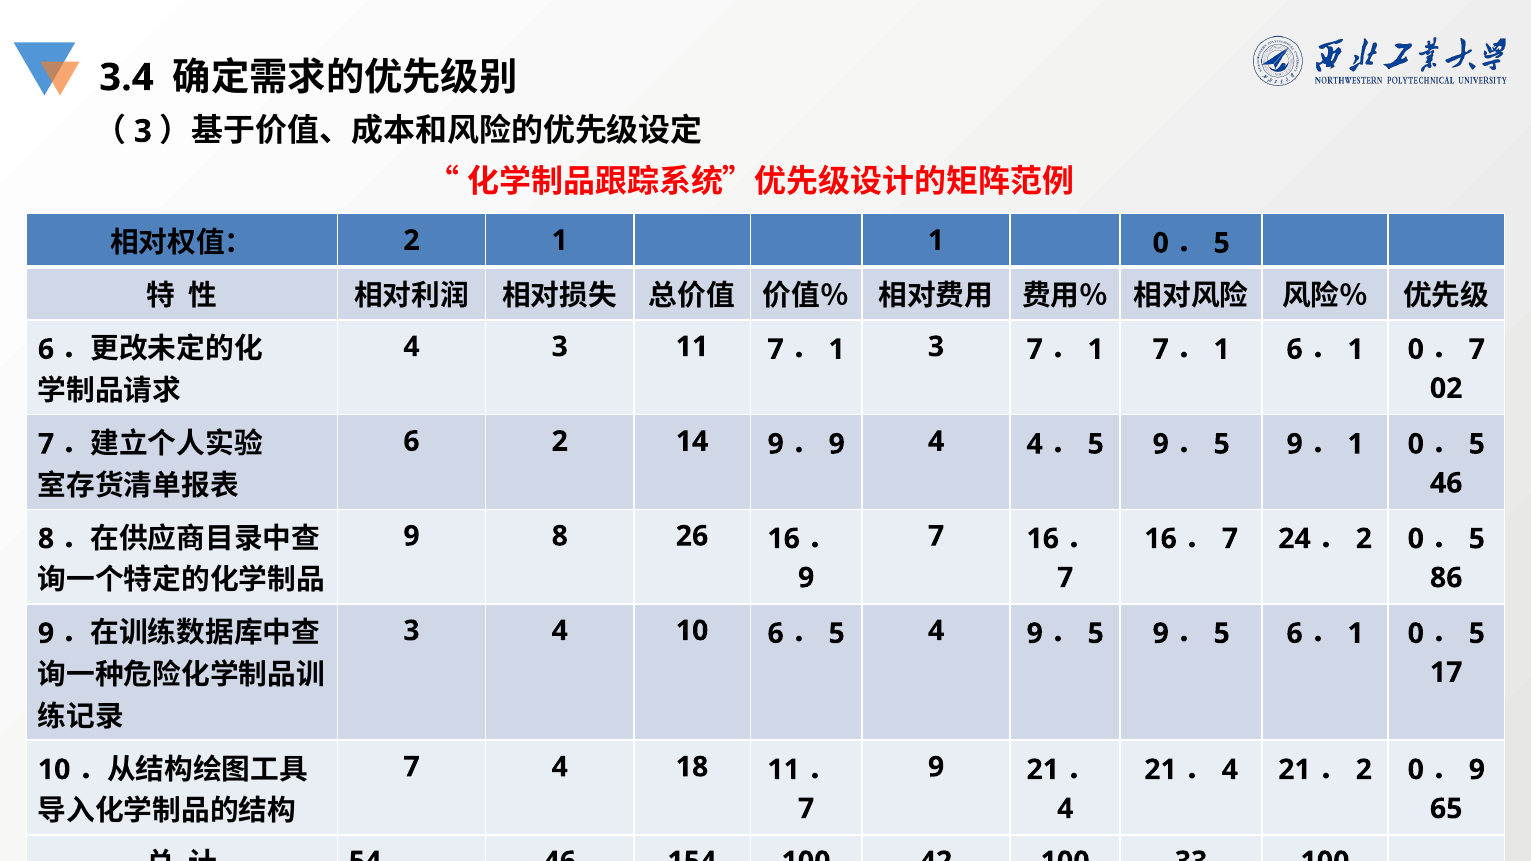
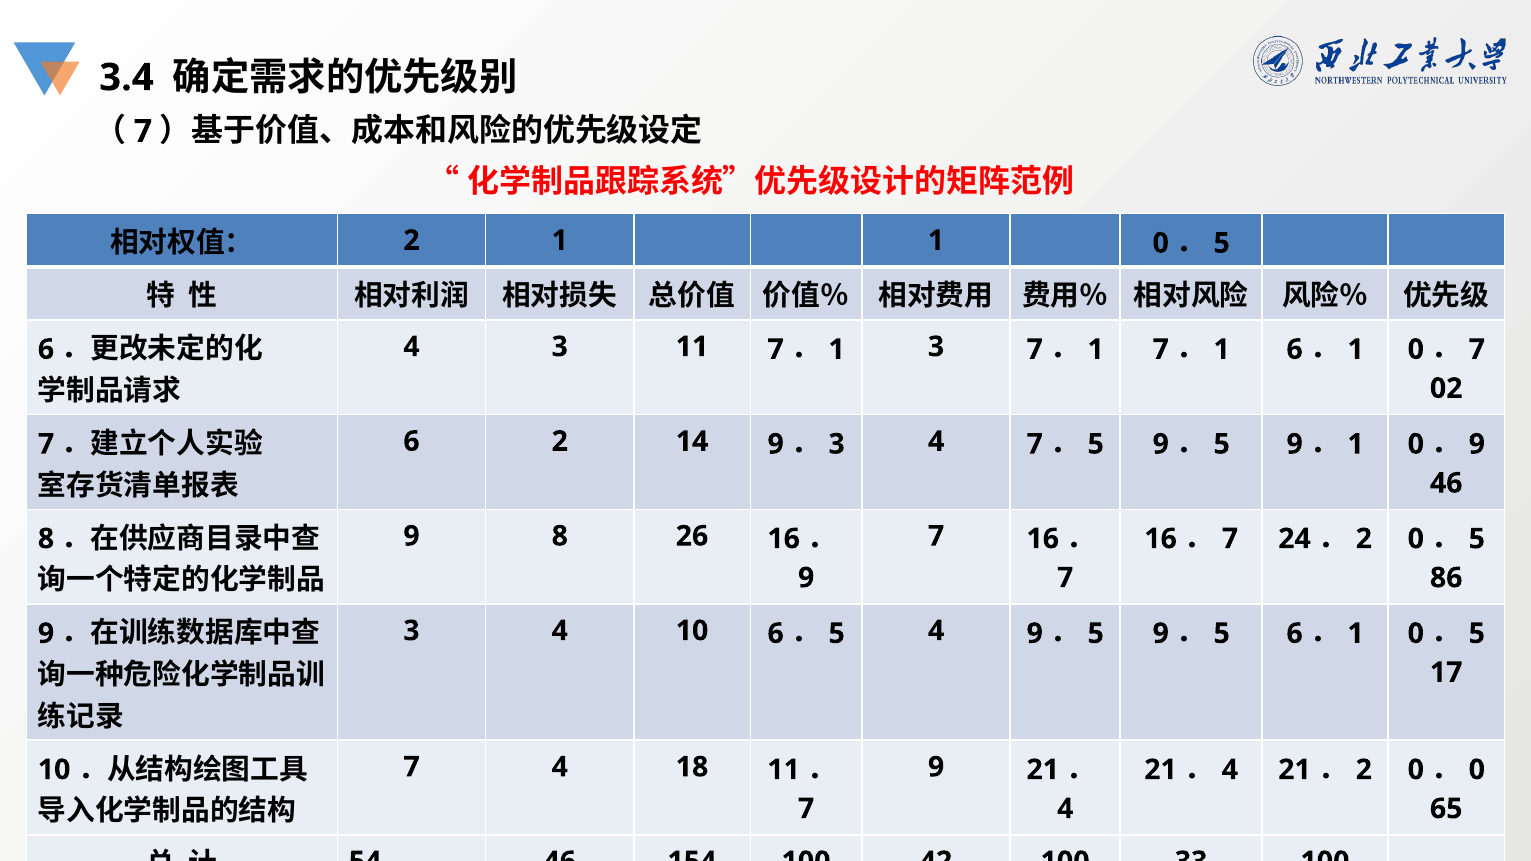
3 at (143, 131): 3 -> 7
9 at (837, 444): 9 -> 3
4 4: 4 -> 7
5 at (1477, 444): 5 -> 9
9 at (1477, 770): 9 -> 0
